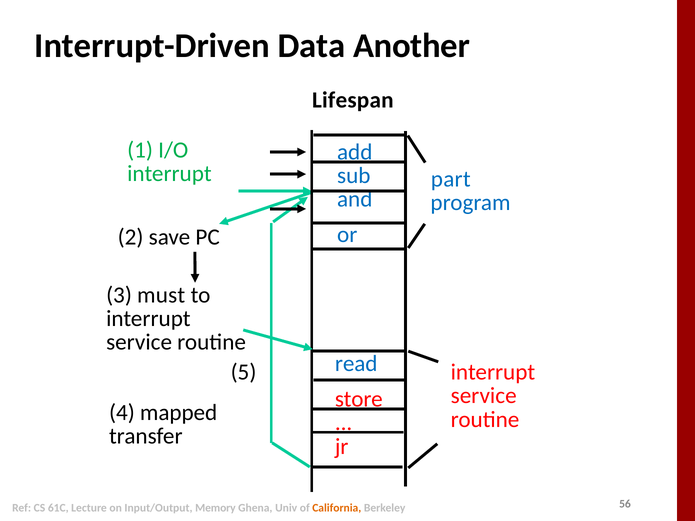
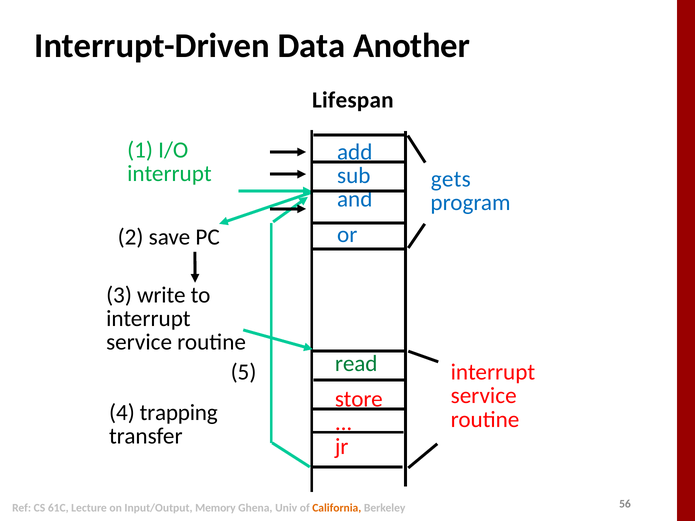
part: part -> gets
must: must -> write
read colour: blue -> green
mapped: mapped -> trapping
